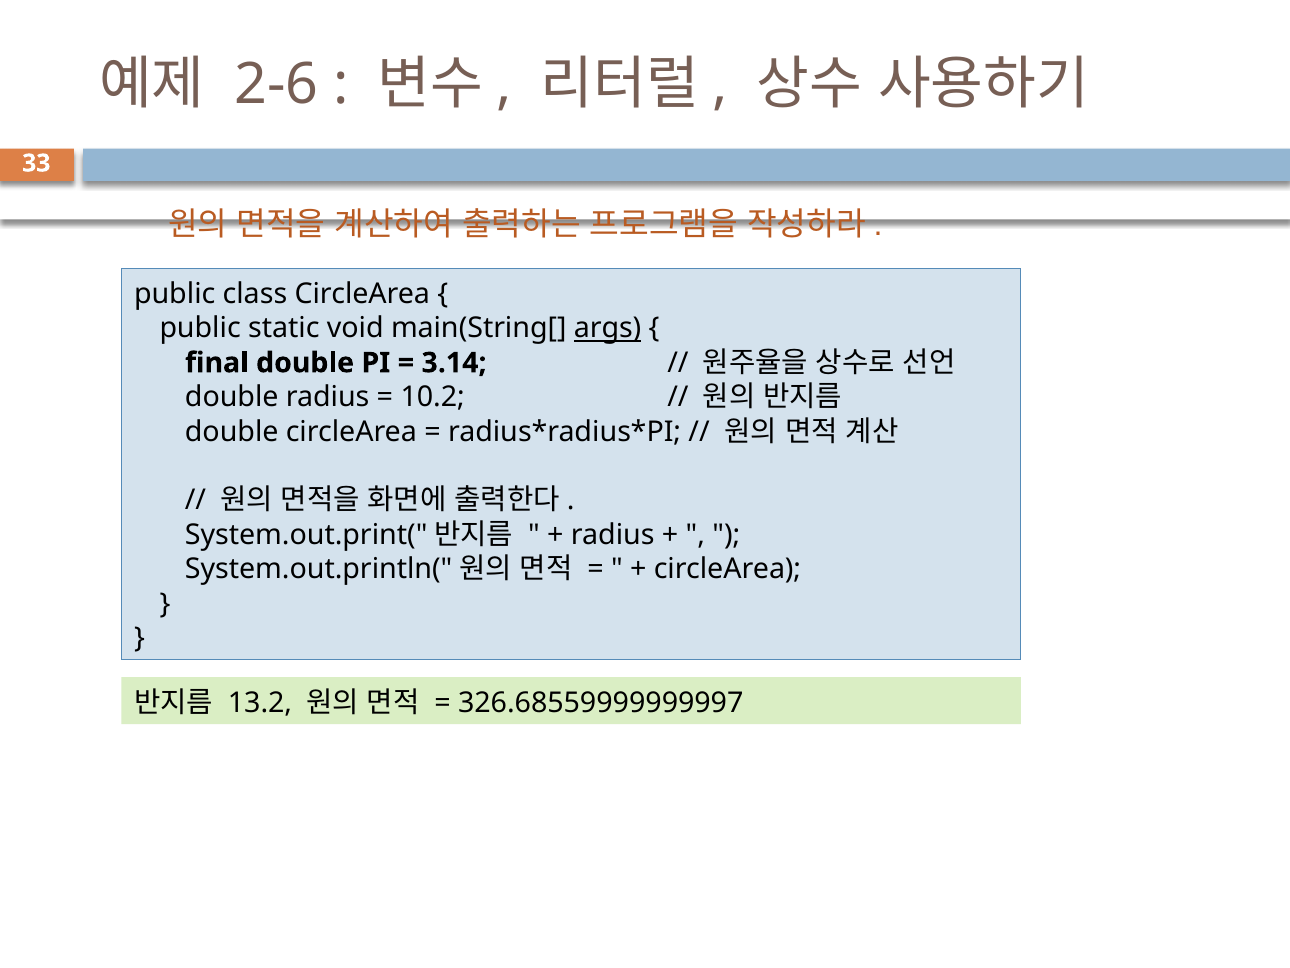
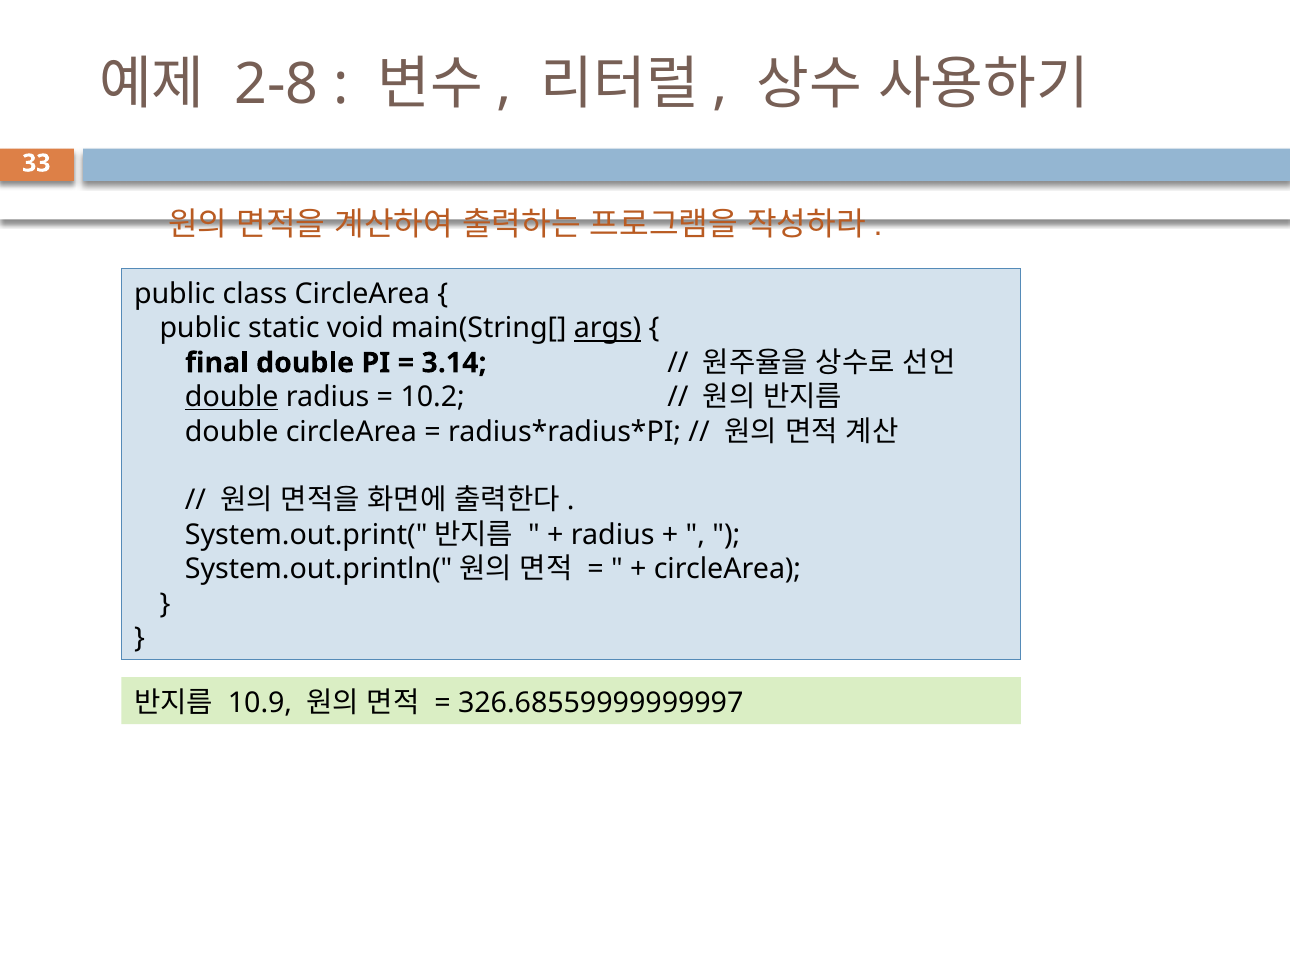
2-6: 2-6 -> 2-8
double at (232, 397) underline: none -> present
13.2: 13.2 -> 10.9
